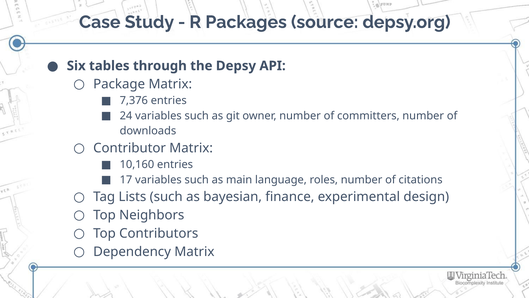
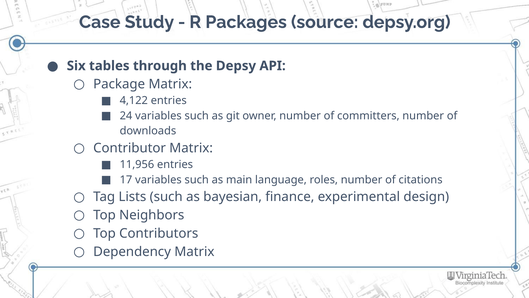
7,376: 7,376 -> 4,122
10,160: 10,160 -> 11,956
